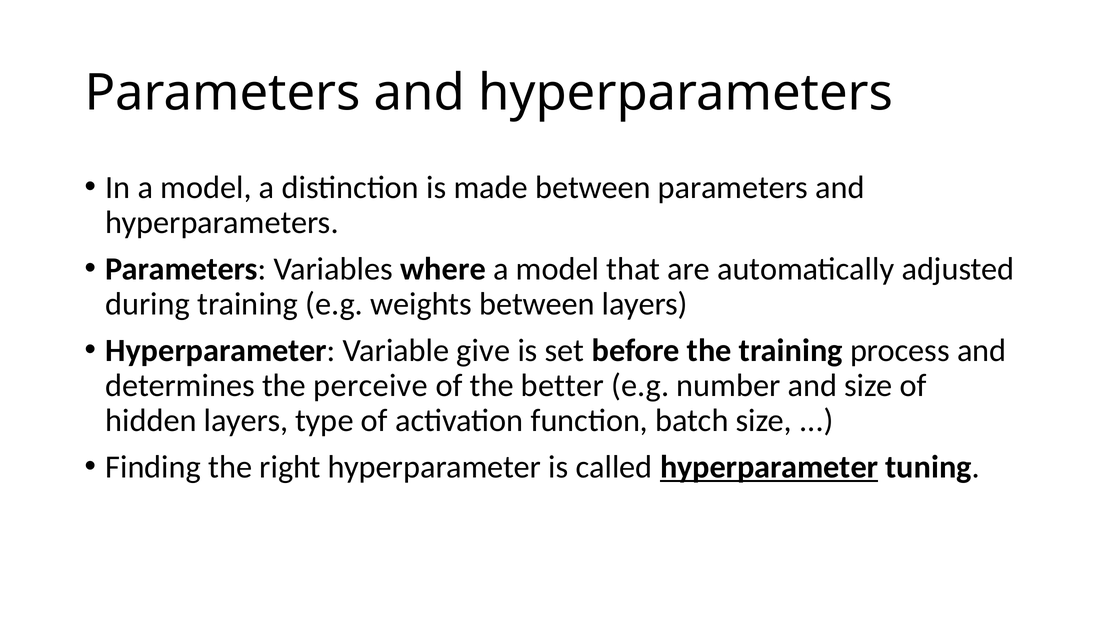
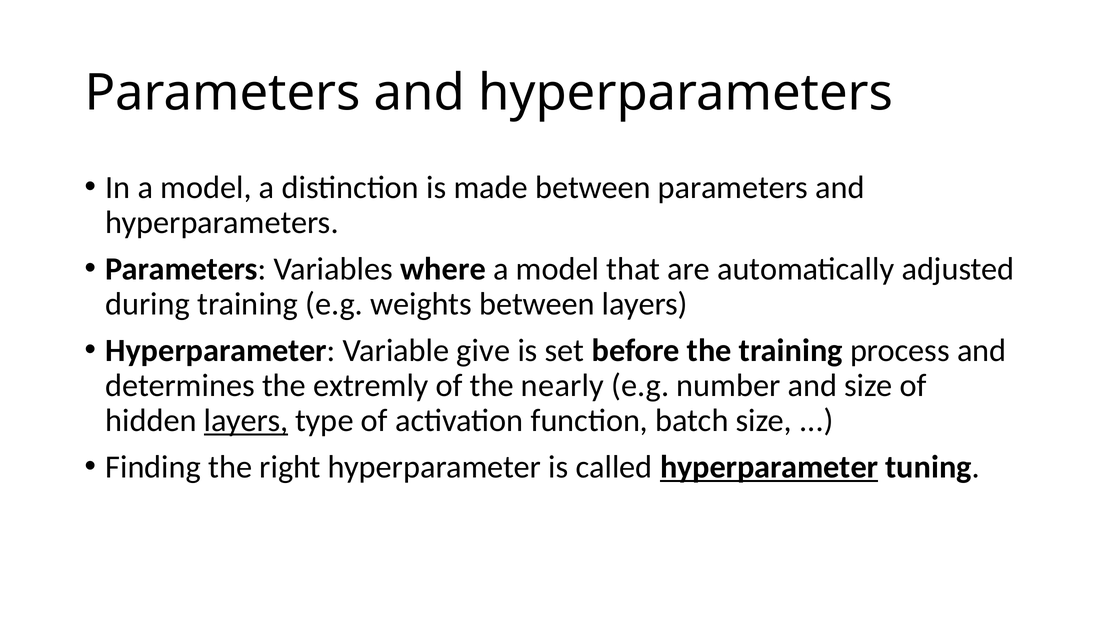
perceive: perceive -> extremly
better: better -> nearly
layers at (246, 420) underline: none -> present
